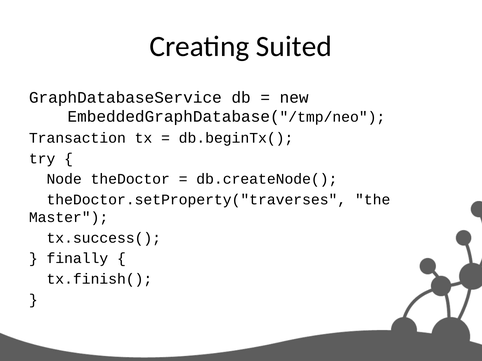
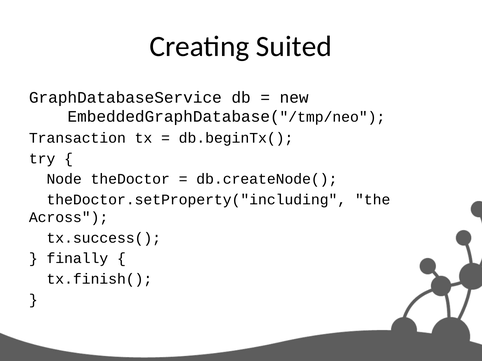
theDoctor.setProperty("traverses: theDoctor.setProperty("traverses -> theDoctor.setProperty("including
Master: Master -> Across
